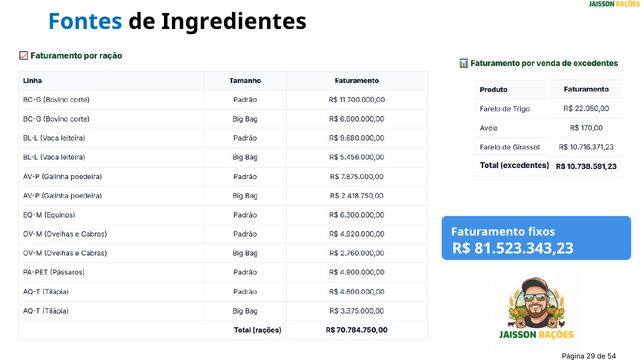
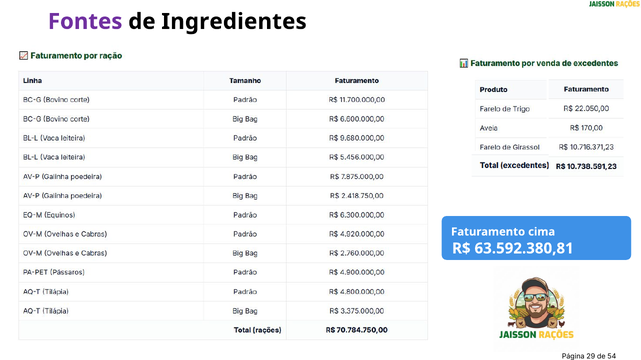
Fontes colour: blue -> purple
fixos: fixos -> cima
81.523.343,23: 81.523.343,23 -> 63.592.380,81
